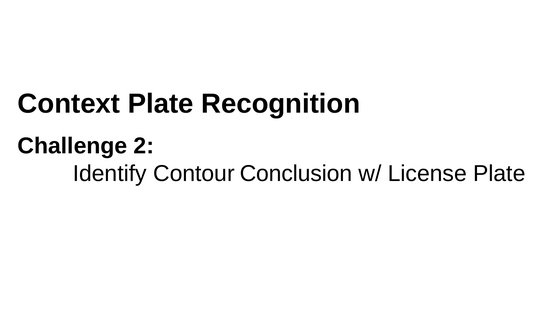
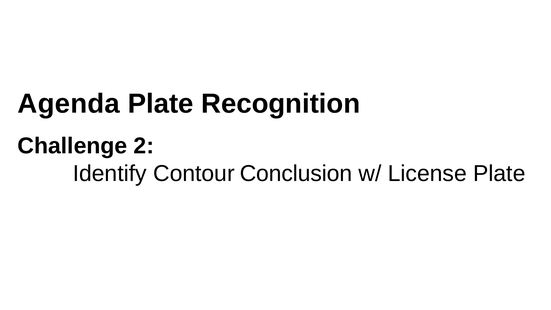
Context: Context -> Agenda
